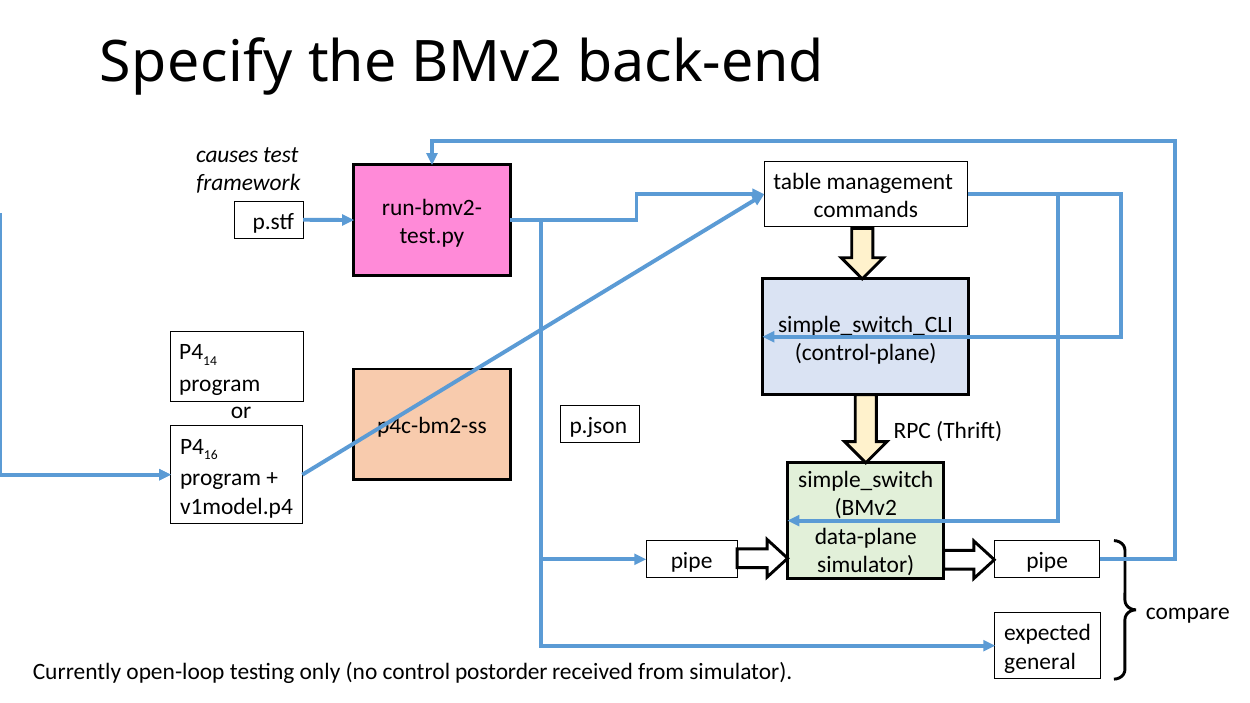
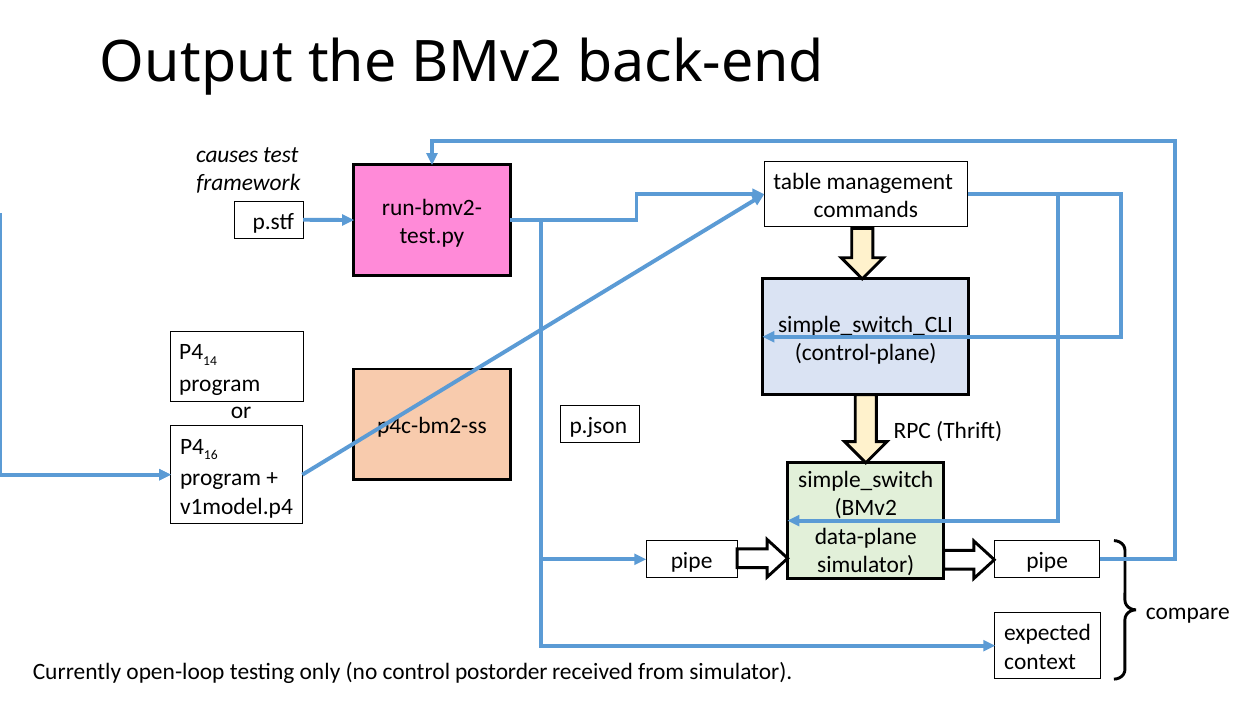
Specify: Specify -> Output
general: general -> context
